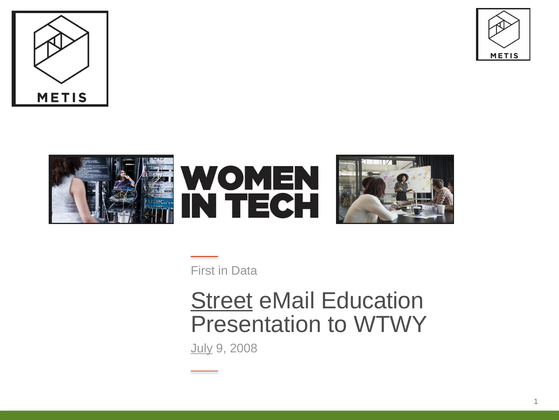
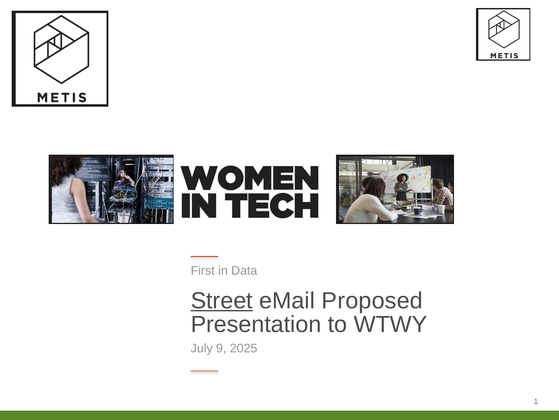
Education: Education -> Proposed
July underline: present -> none
2008: 2008 -> 2025
